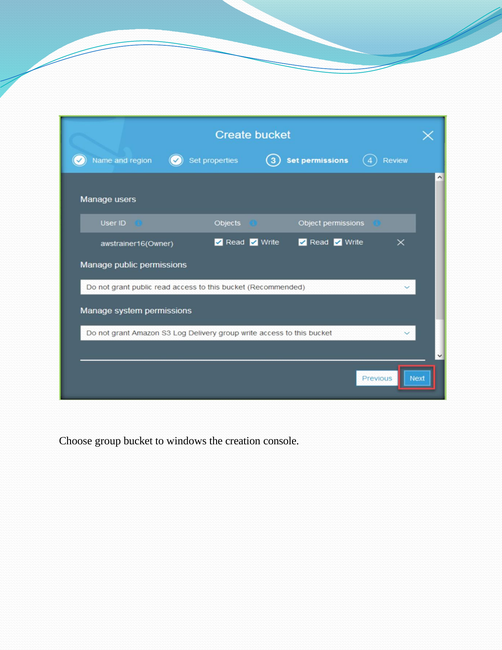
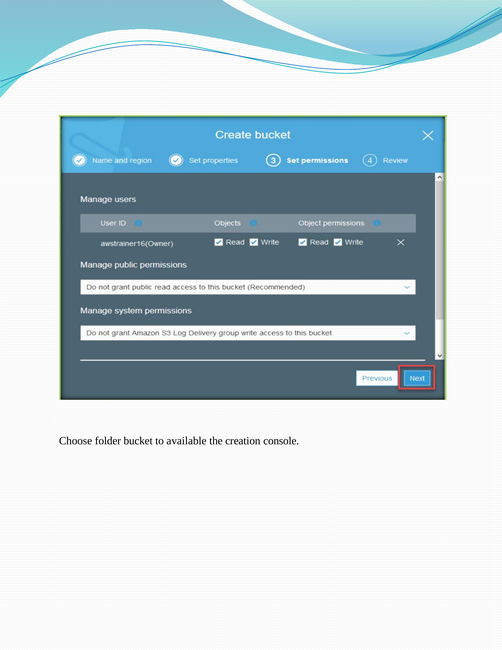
group: group -> folder
windows: windows -> available
